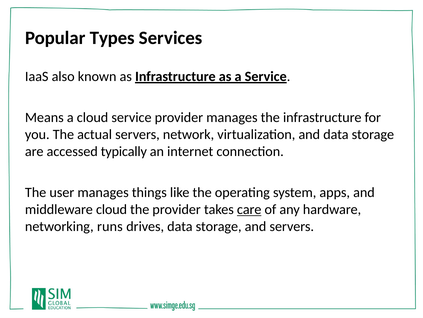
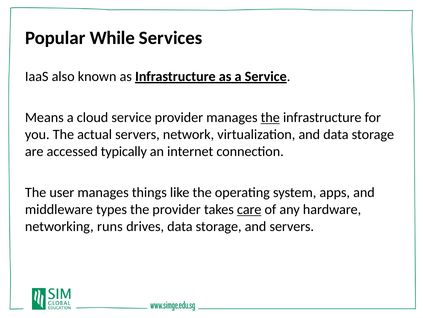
Types: Types -> While
the at (270, 117) underline: none -> present
middleware cloud: cloud -> types
